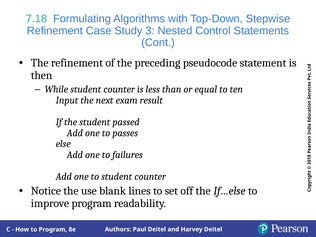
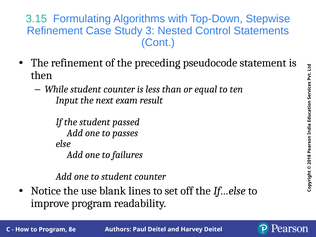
7.18: 7.18 -> 3.15
